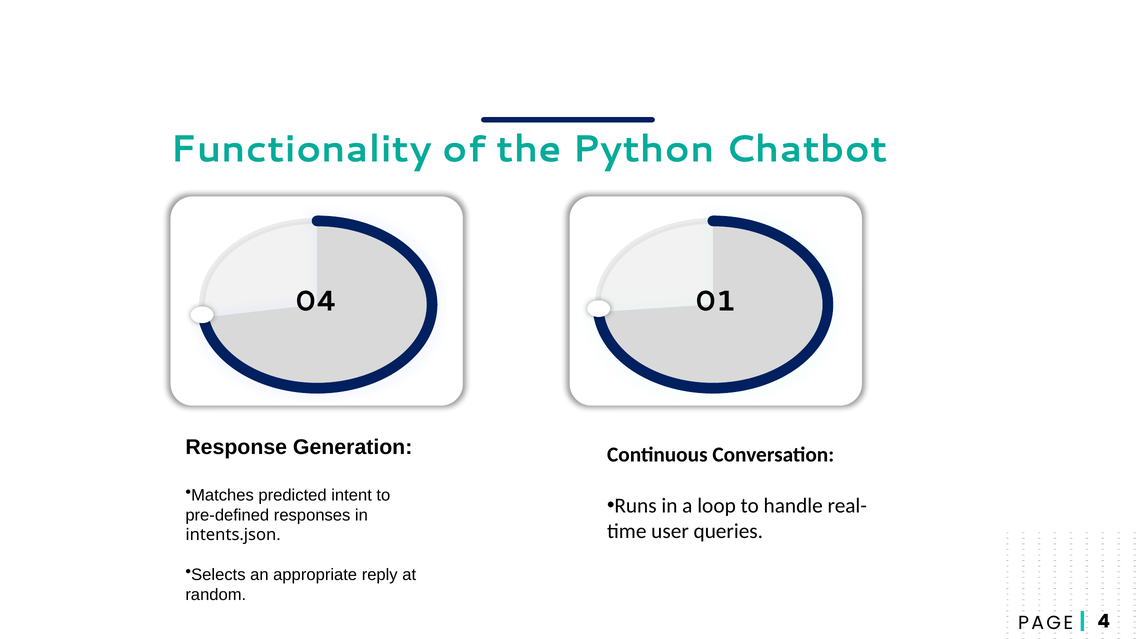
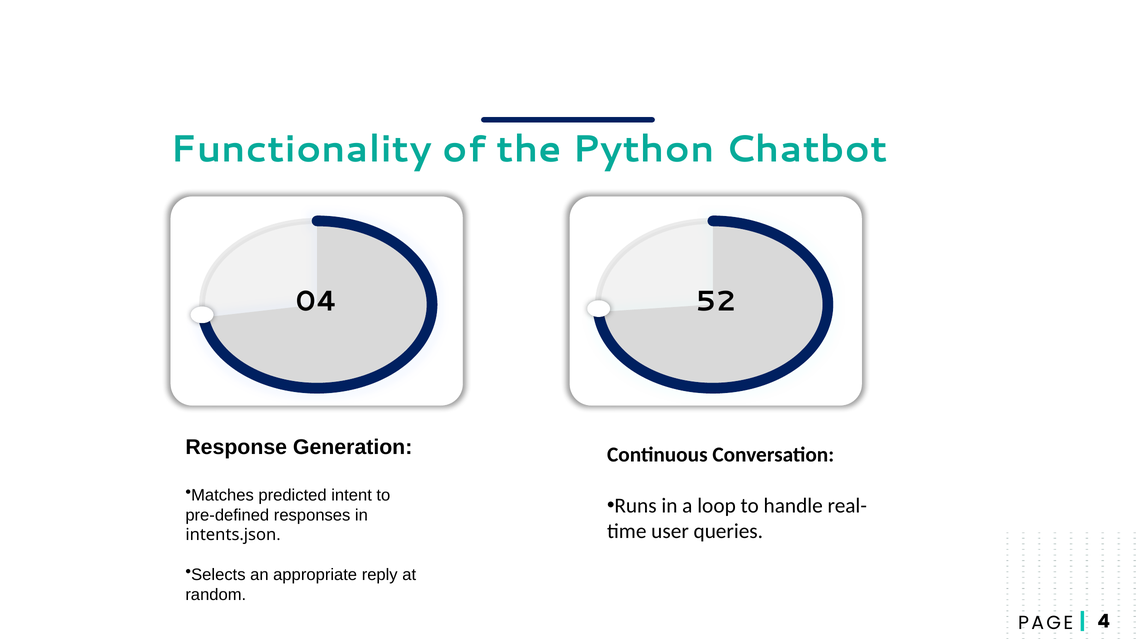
01: 01 -> 52
